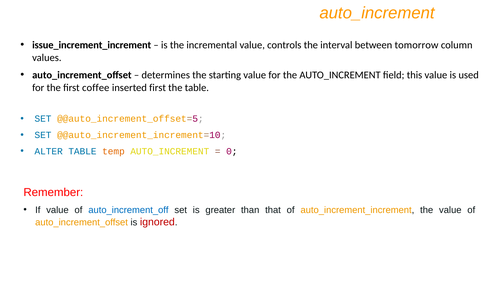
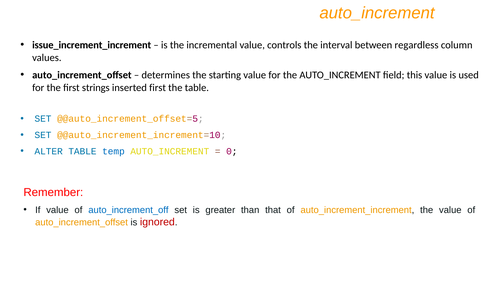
tomorrow: tomorrow -> regardless
coffee: coffee -> strings
temp colour: orange -> blue
